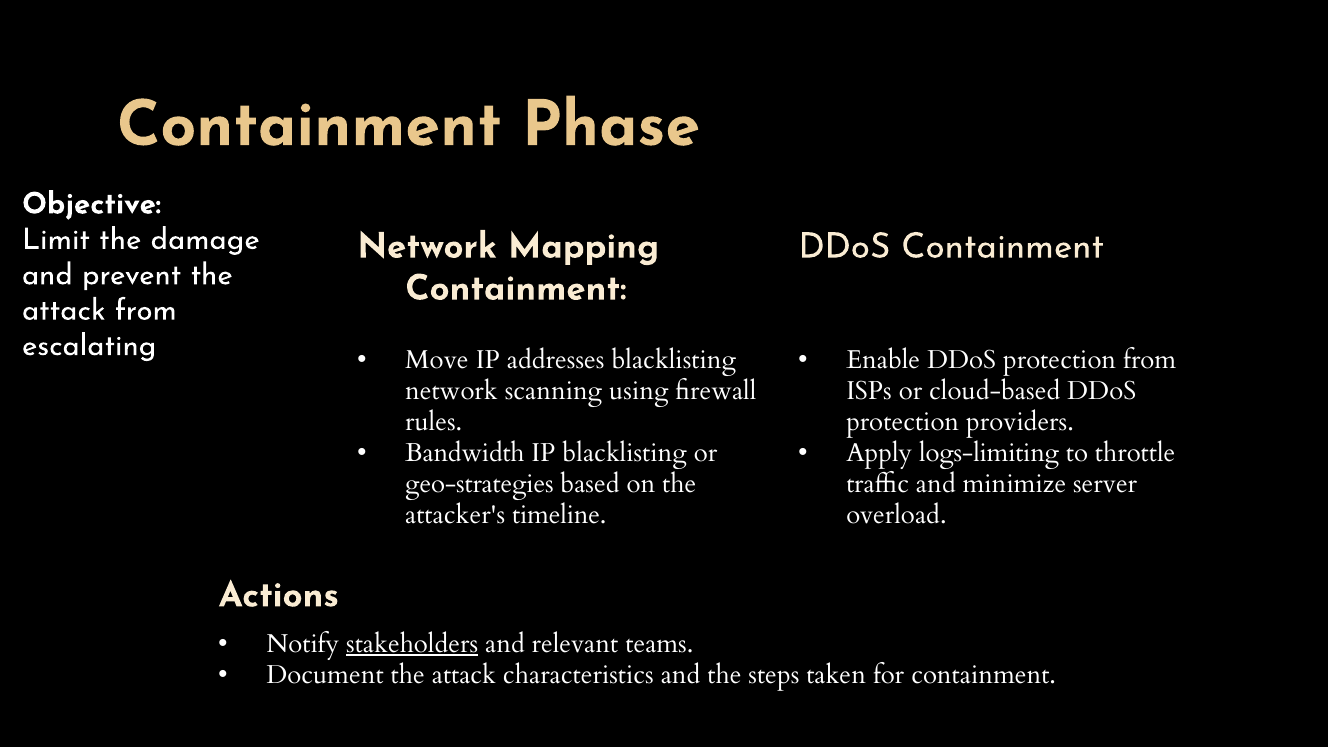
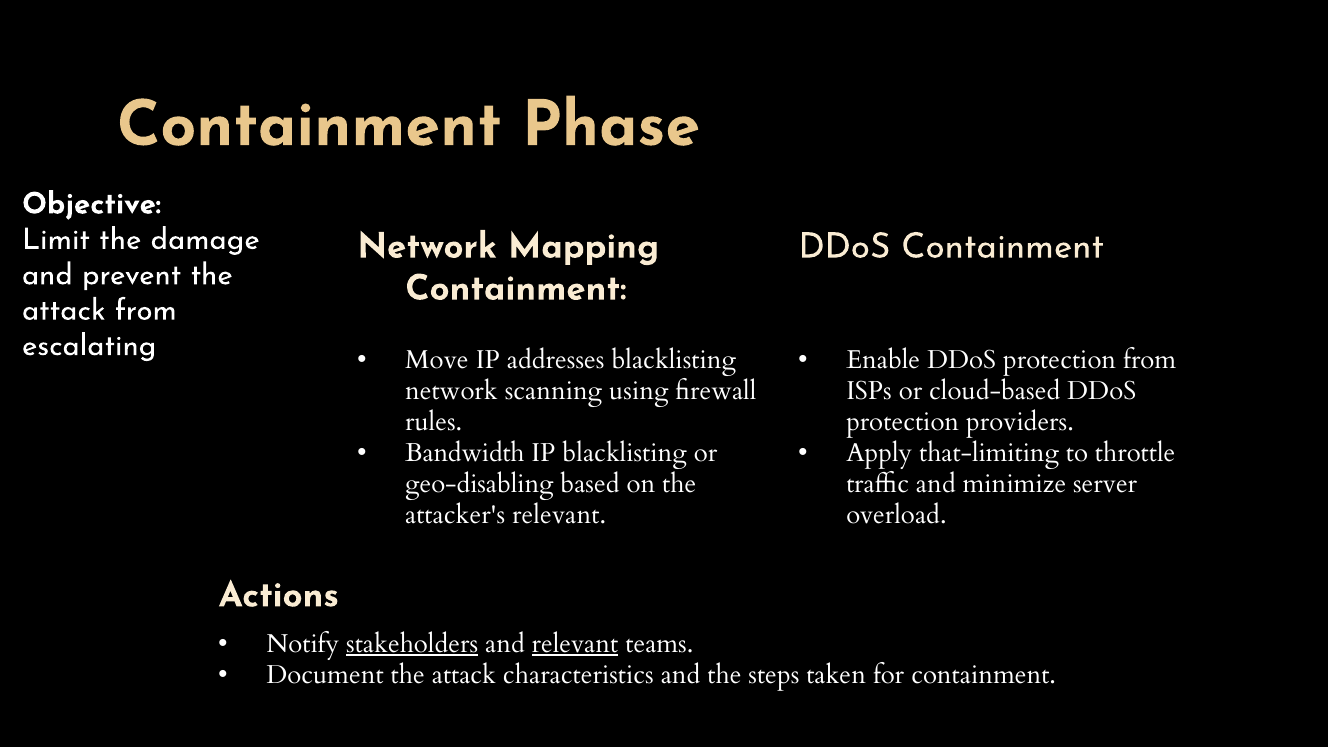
logs-limiting: logs-limiting -> that-limiting
geo-strategies: geo-strategies -> geo-disabling
attacker's timeline: timeline -> relevant
relevant at (575, 644) underline: none -> present
